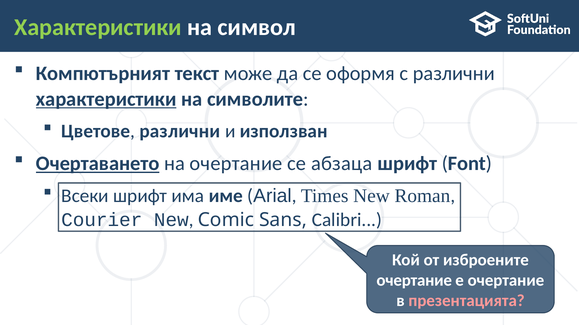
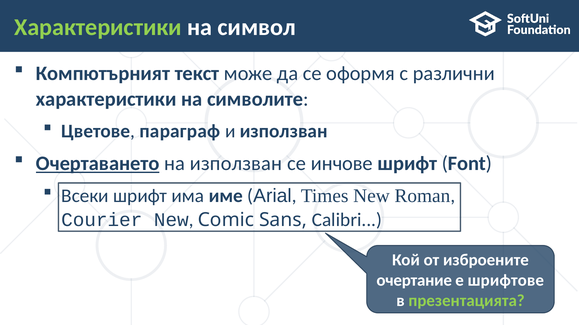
характеристики at (106, 99) underline: present -> none
Цветове различни: различни -> параграф
на очертание: очертание -> използван
абзаца: абзаца -> инчове
е очертание: очертание -> шрифтове
презентацията colour: pink -> light green
